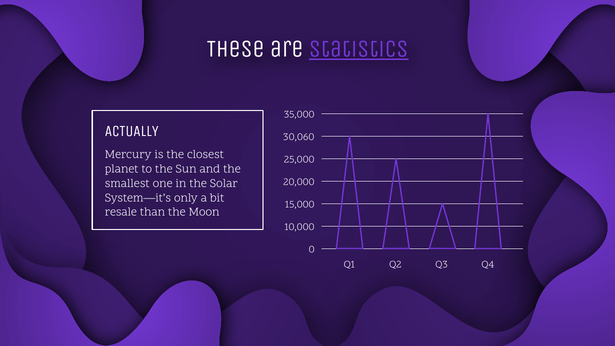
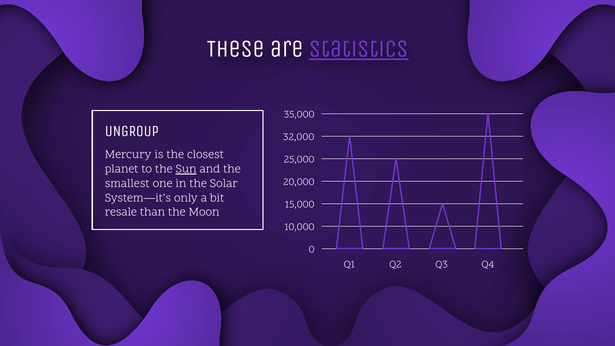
ACTUALLY: ACTUALLY -> UNGROUP
30,060: 30,060 -> 32,000
Sun underline: none -> present
